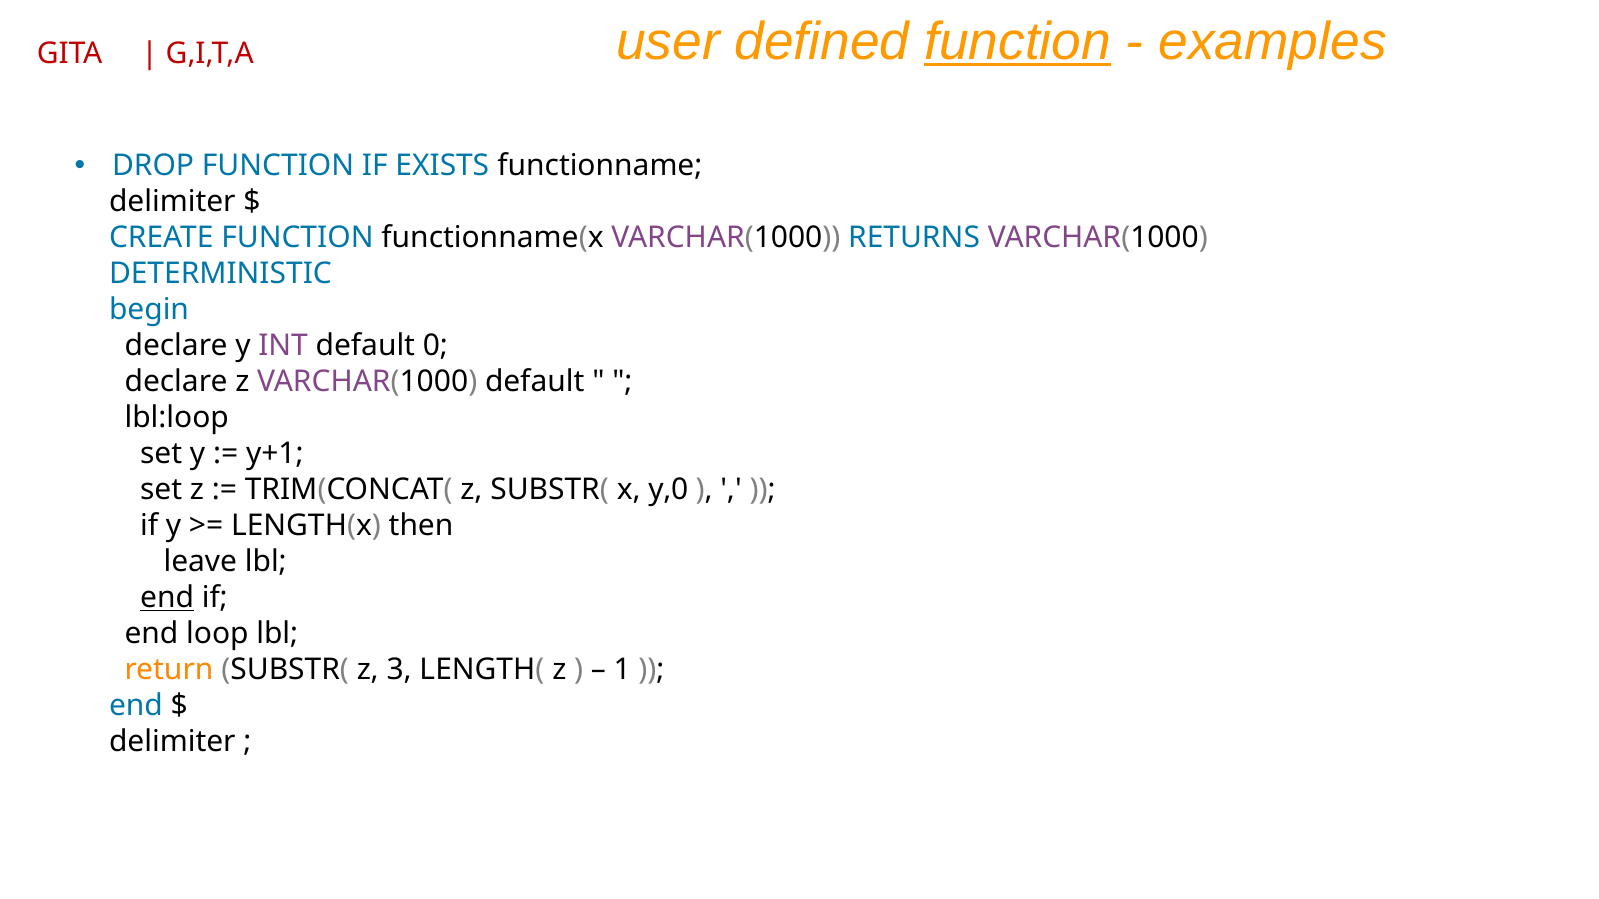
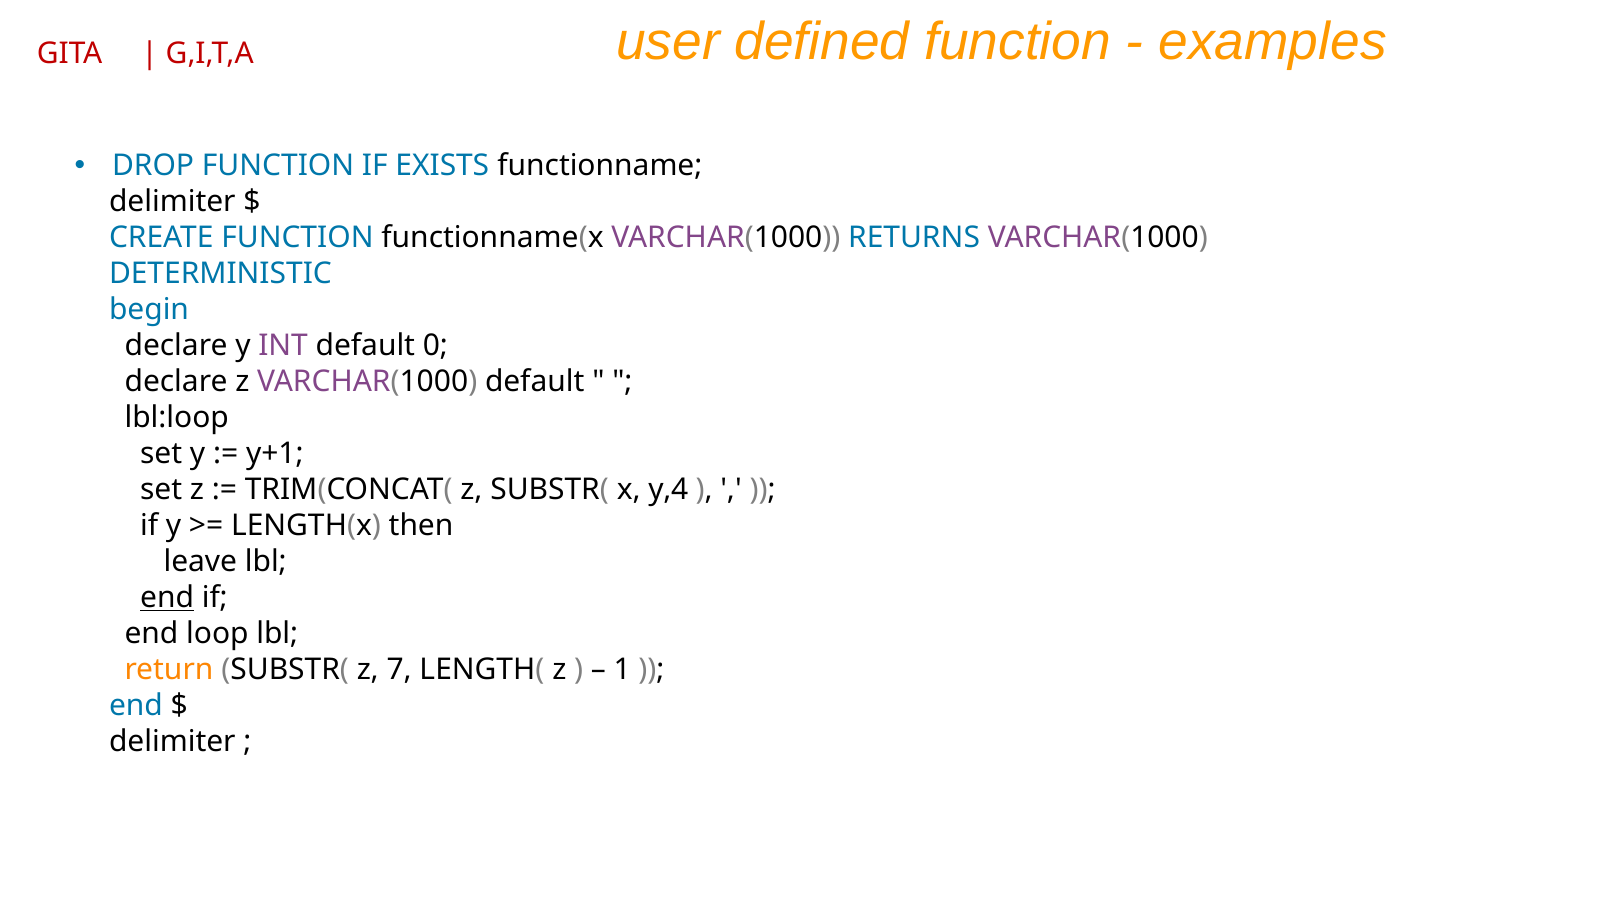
function at (1018, 42) underline: present -> none
y,0: y,0 -> y,4
3: 3 -> 7
